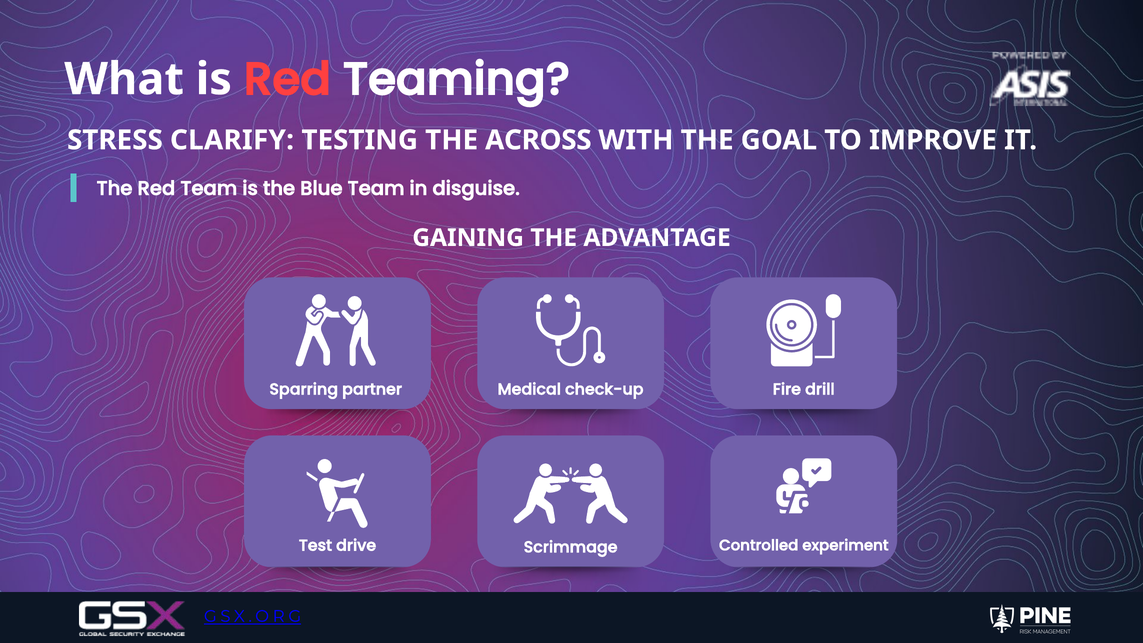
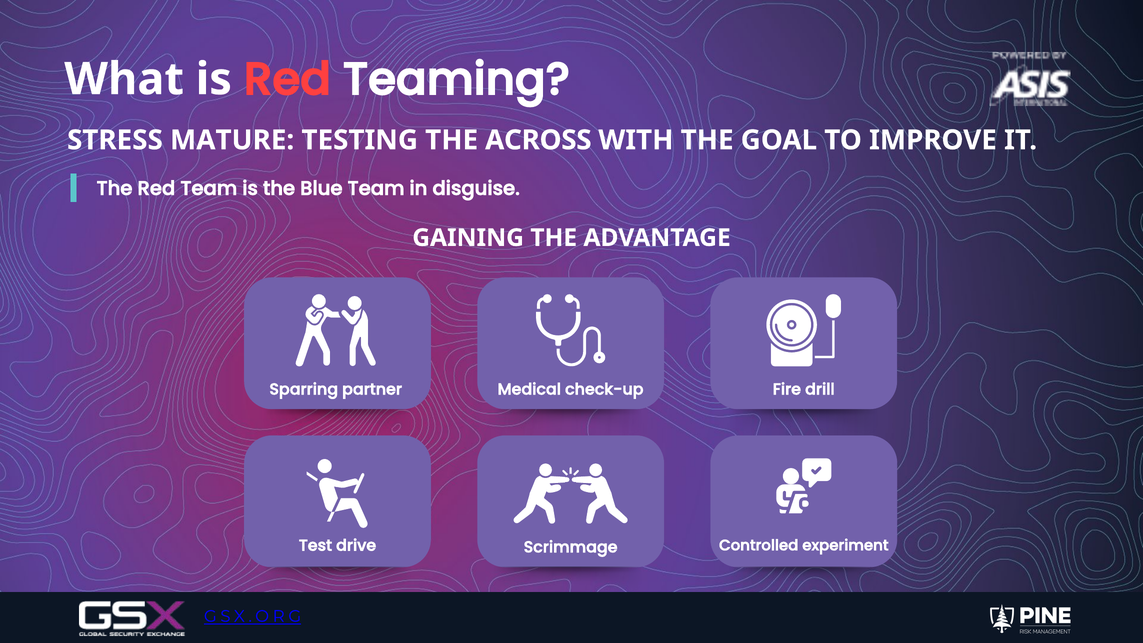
CLARIFY: CLARIFY -> MATURE
